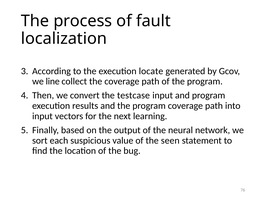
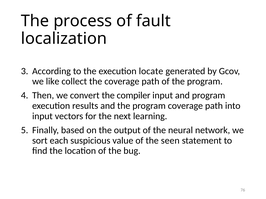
line: line -> like
testcase: testcase -> compiler
